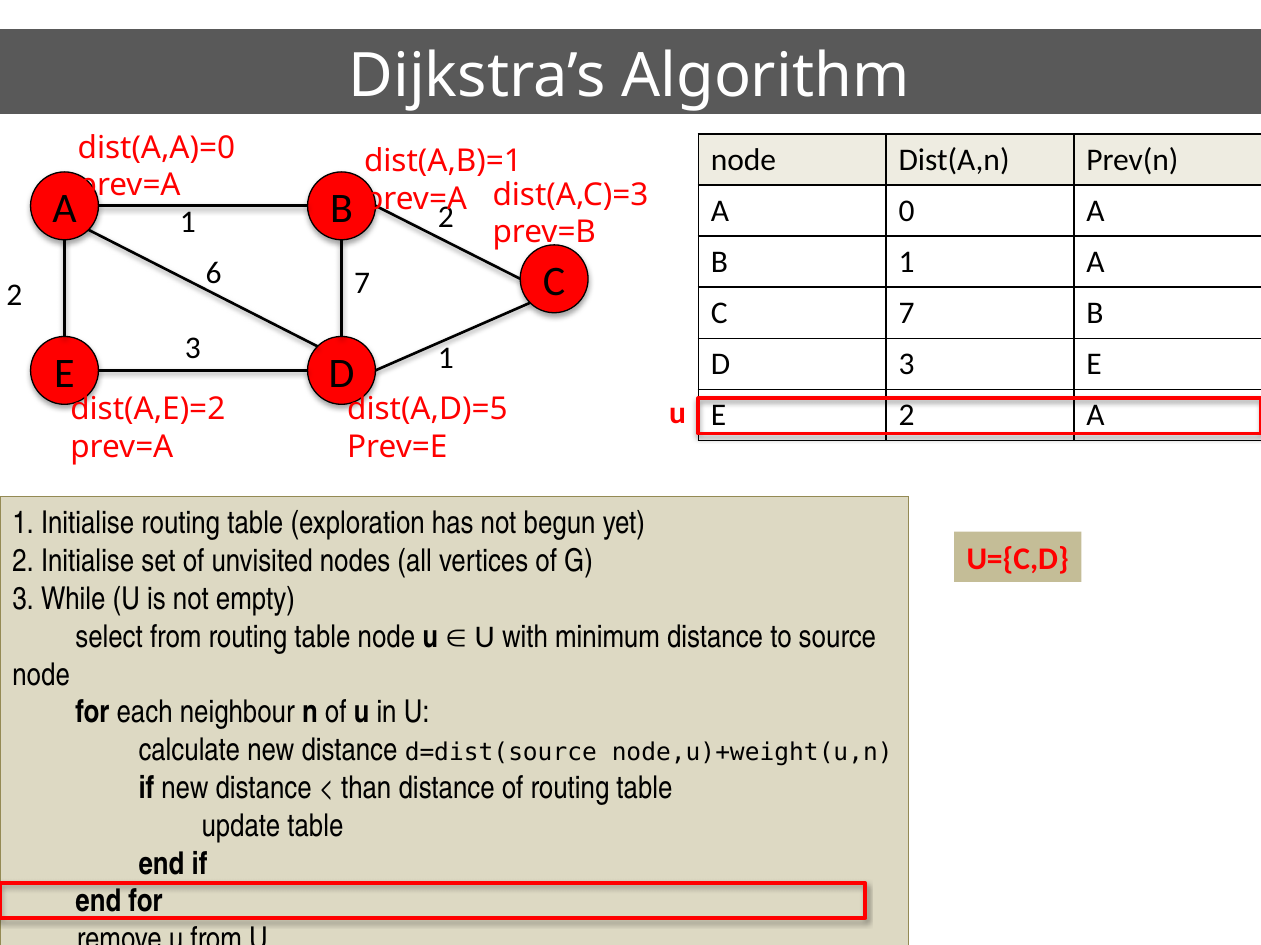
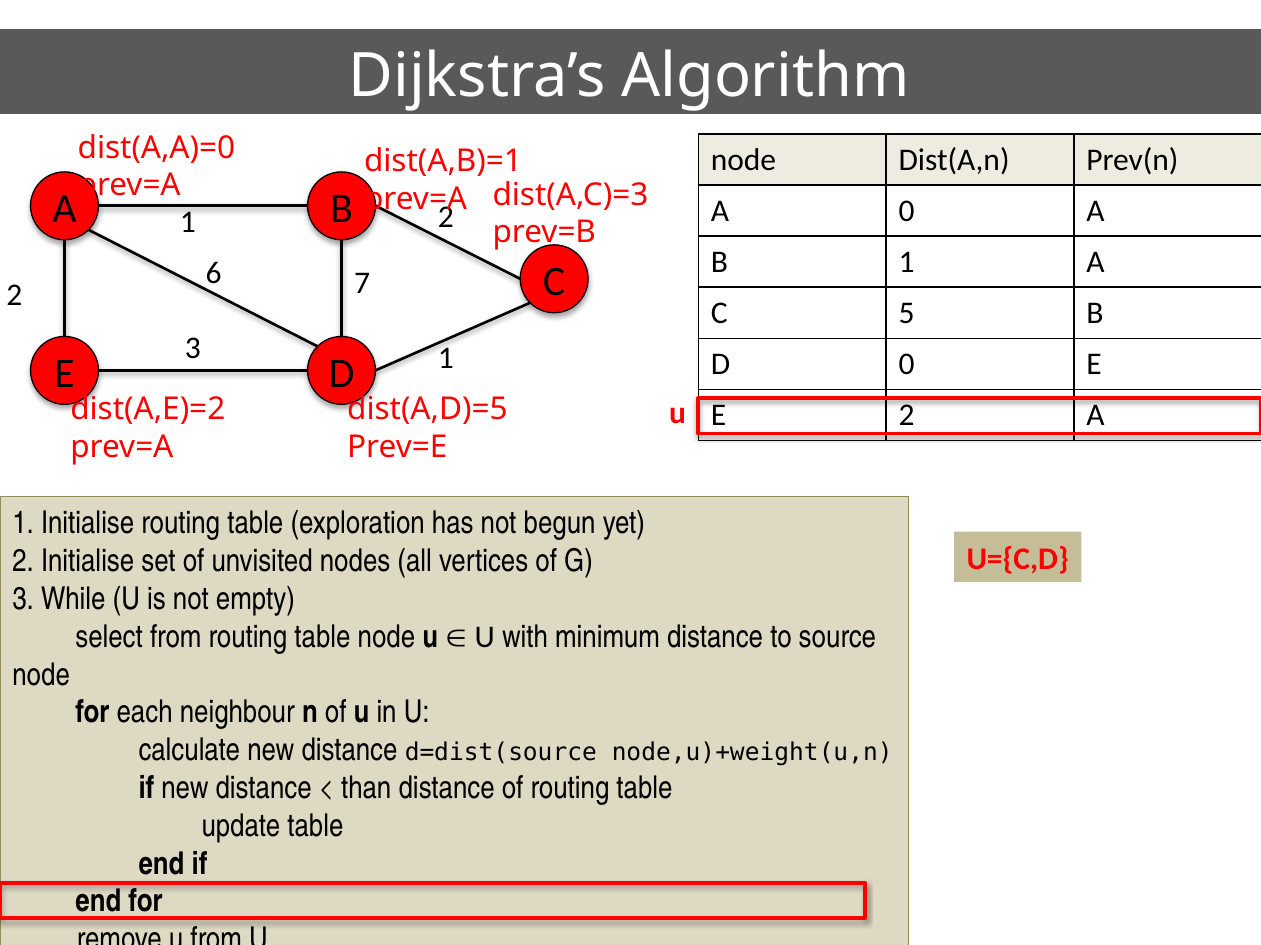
C 7: 7 -> 5
D 3: 3 -> 0
